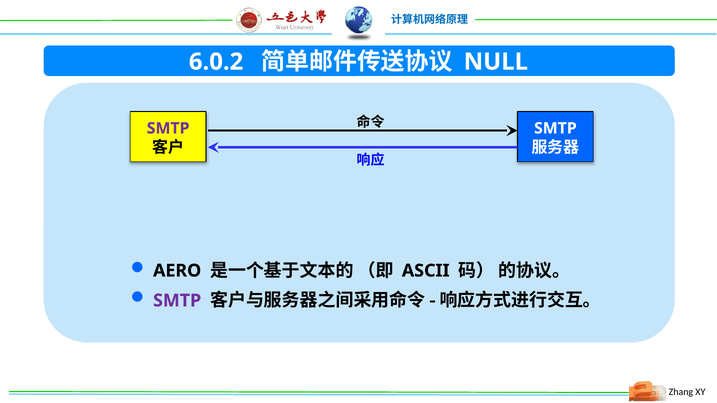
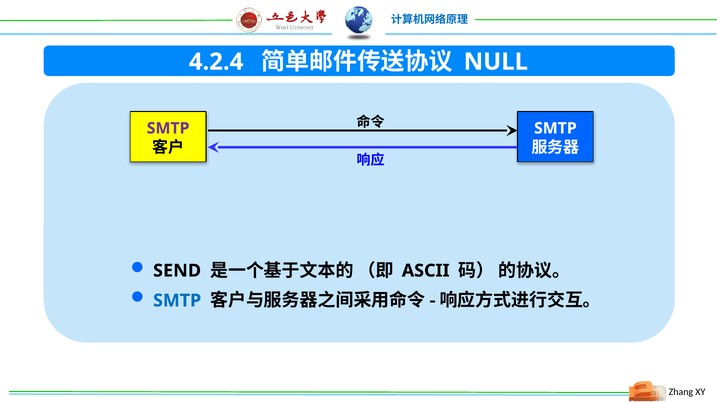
6.0.2: 6.0.2 -> 4.2.4
AERO: AERO -> SEND
SMTP at (177, 301) colour: purple -> blue
